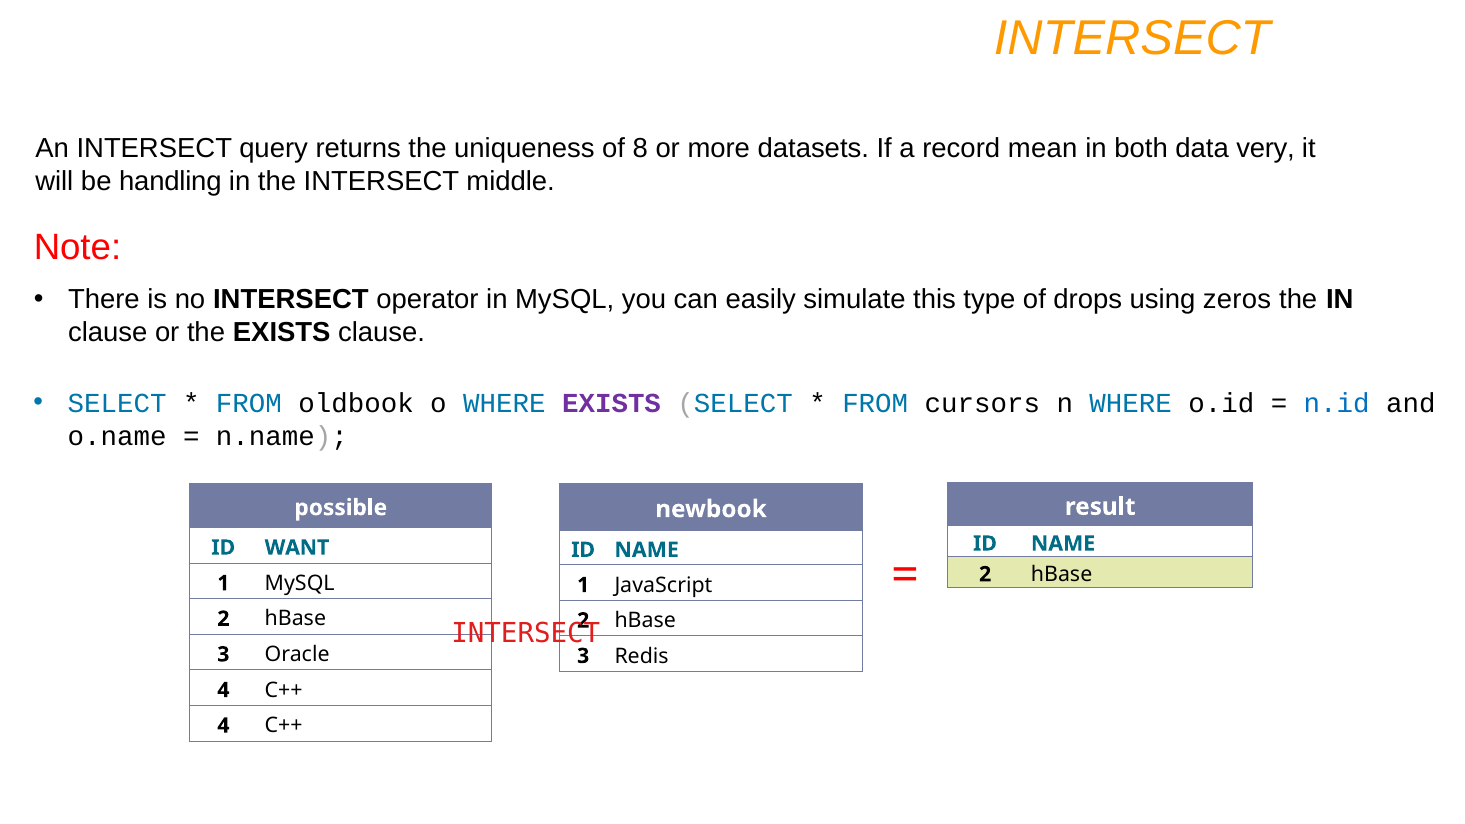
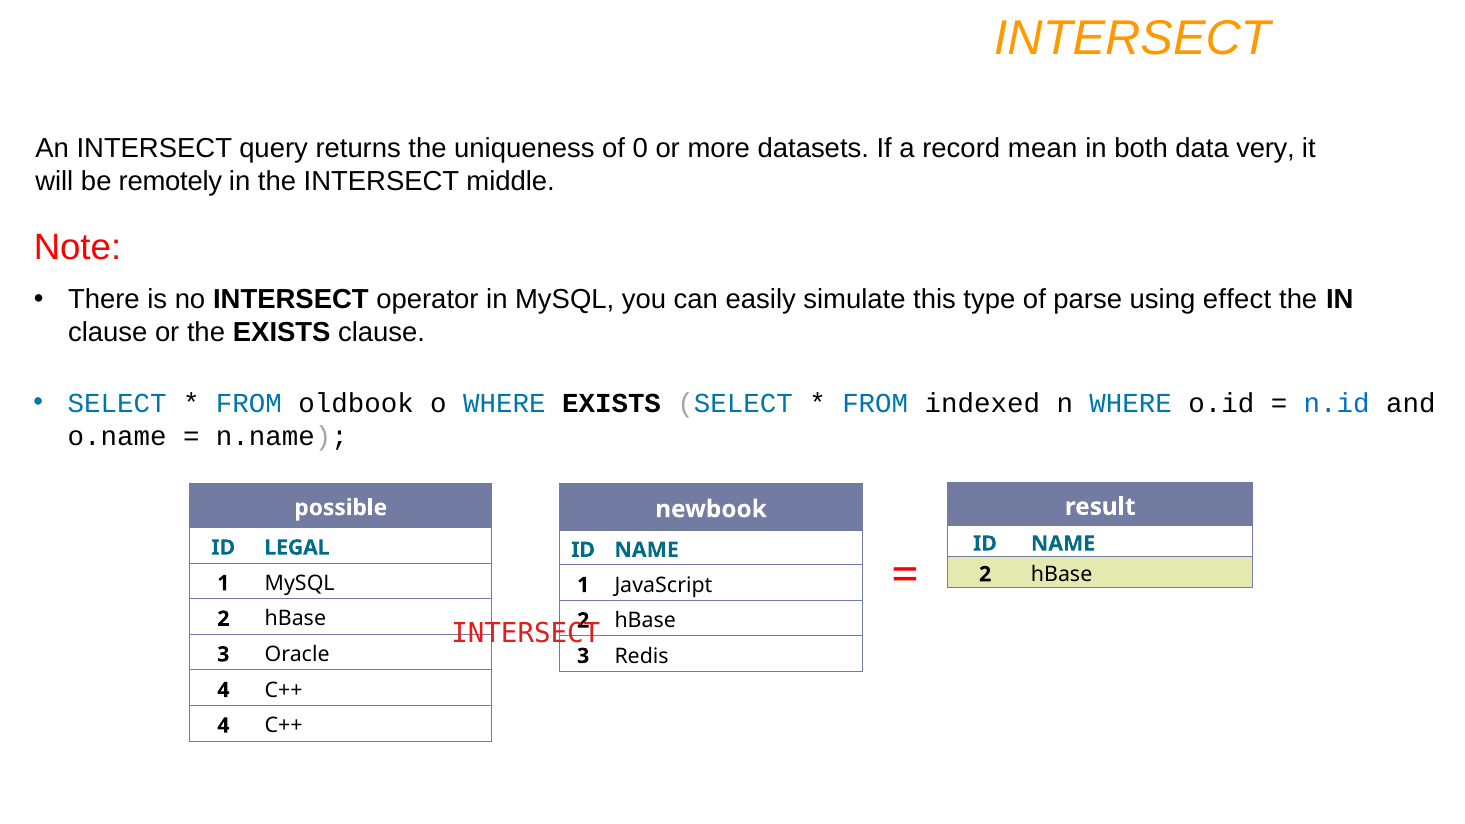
8: 8 -> 0
handling: handling -> remotely
drops: drops -> parse
zeros: zeros -> effect
EXISTS at (612, 403) colour: purple -> black
cursors: cursors -> indexed
WANT: WANT -> LEGAL
